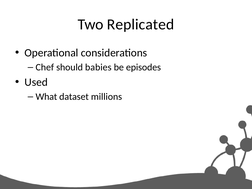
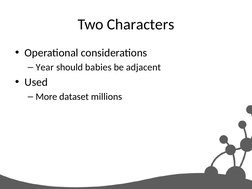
Replicated: Replicated -> Characters
Chef: Chef -> Year
episodes: episodes -> adjacent
What: What -> More
